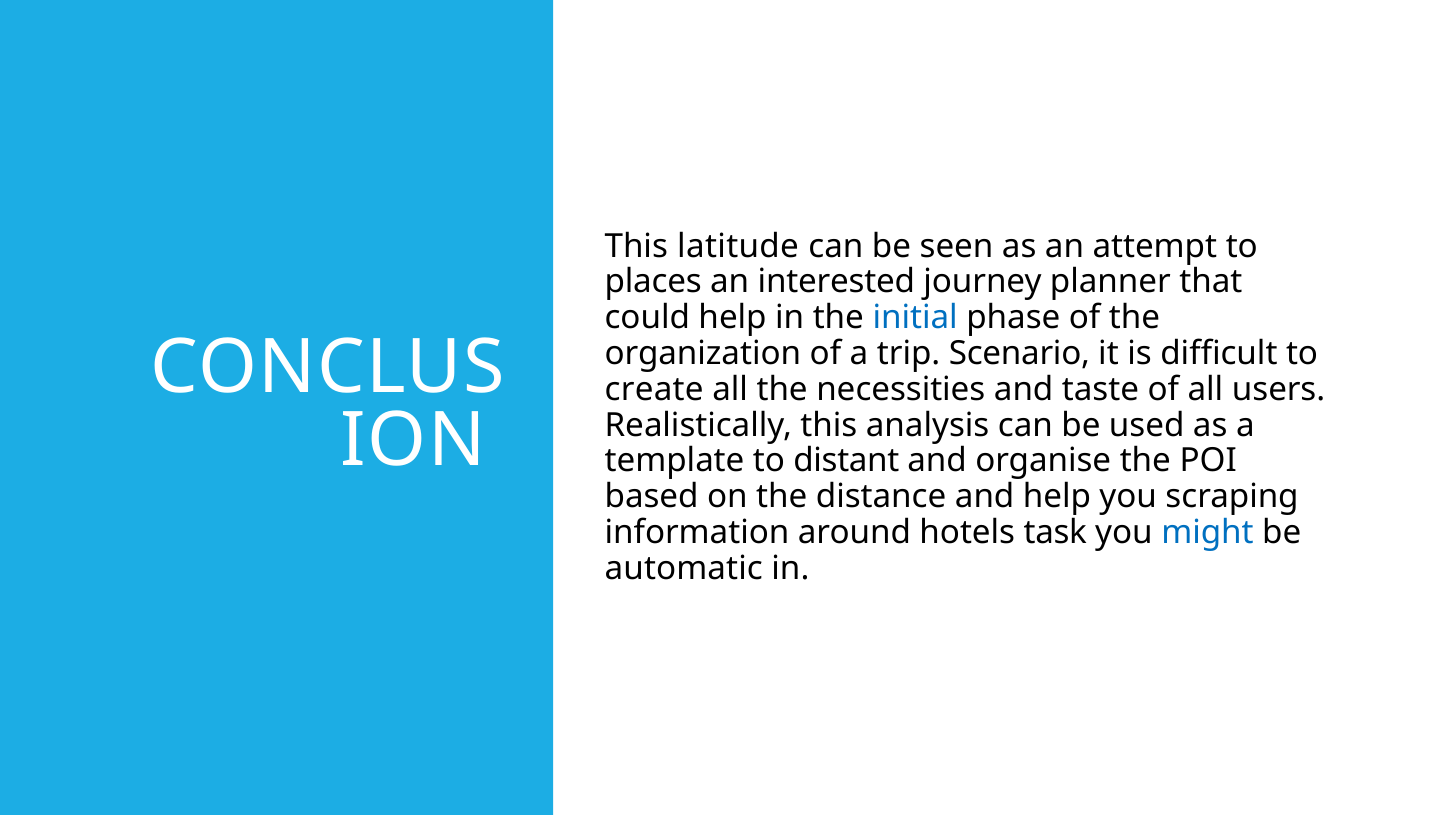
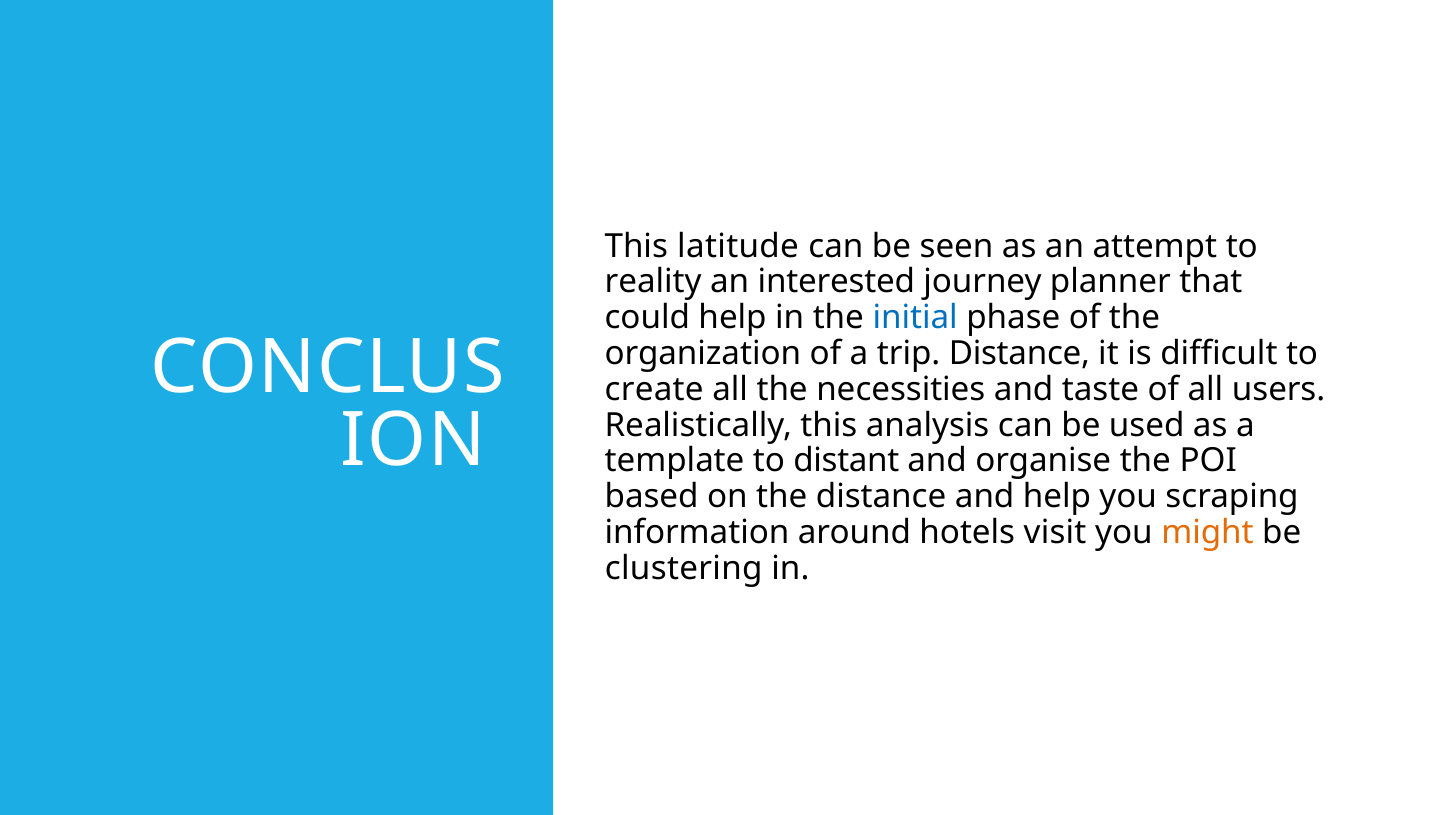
places: places -> reality
trip Scenario: Scenario -> Distance
task: task -> visit
might colour: blue -> orange
automatic: automatic -> clustering
